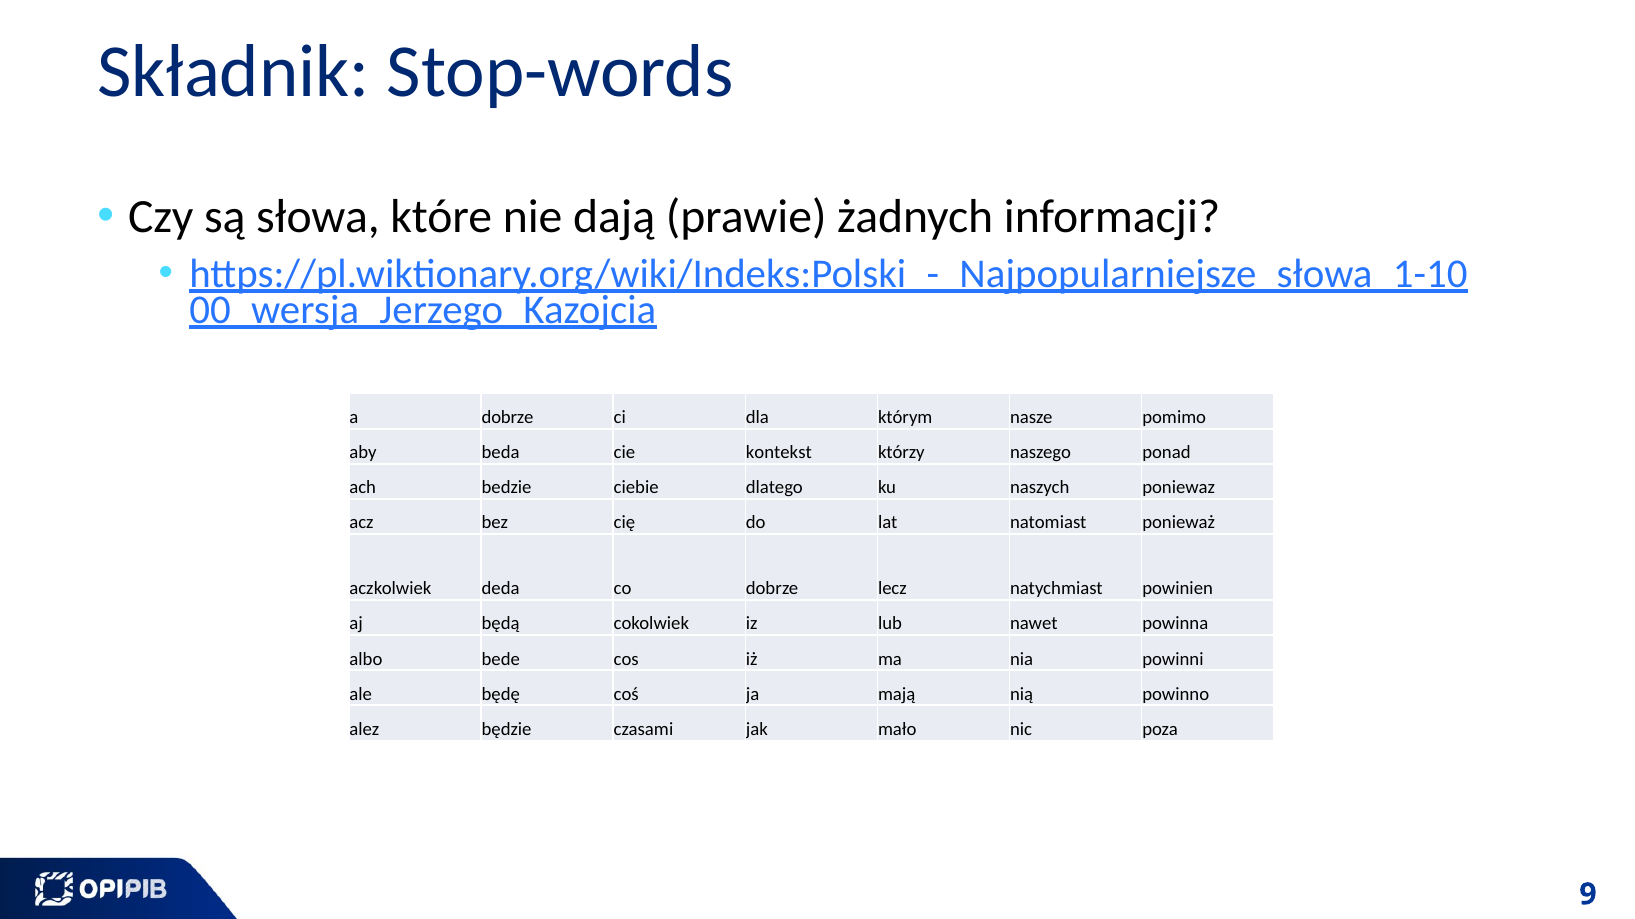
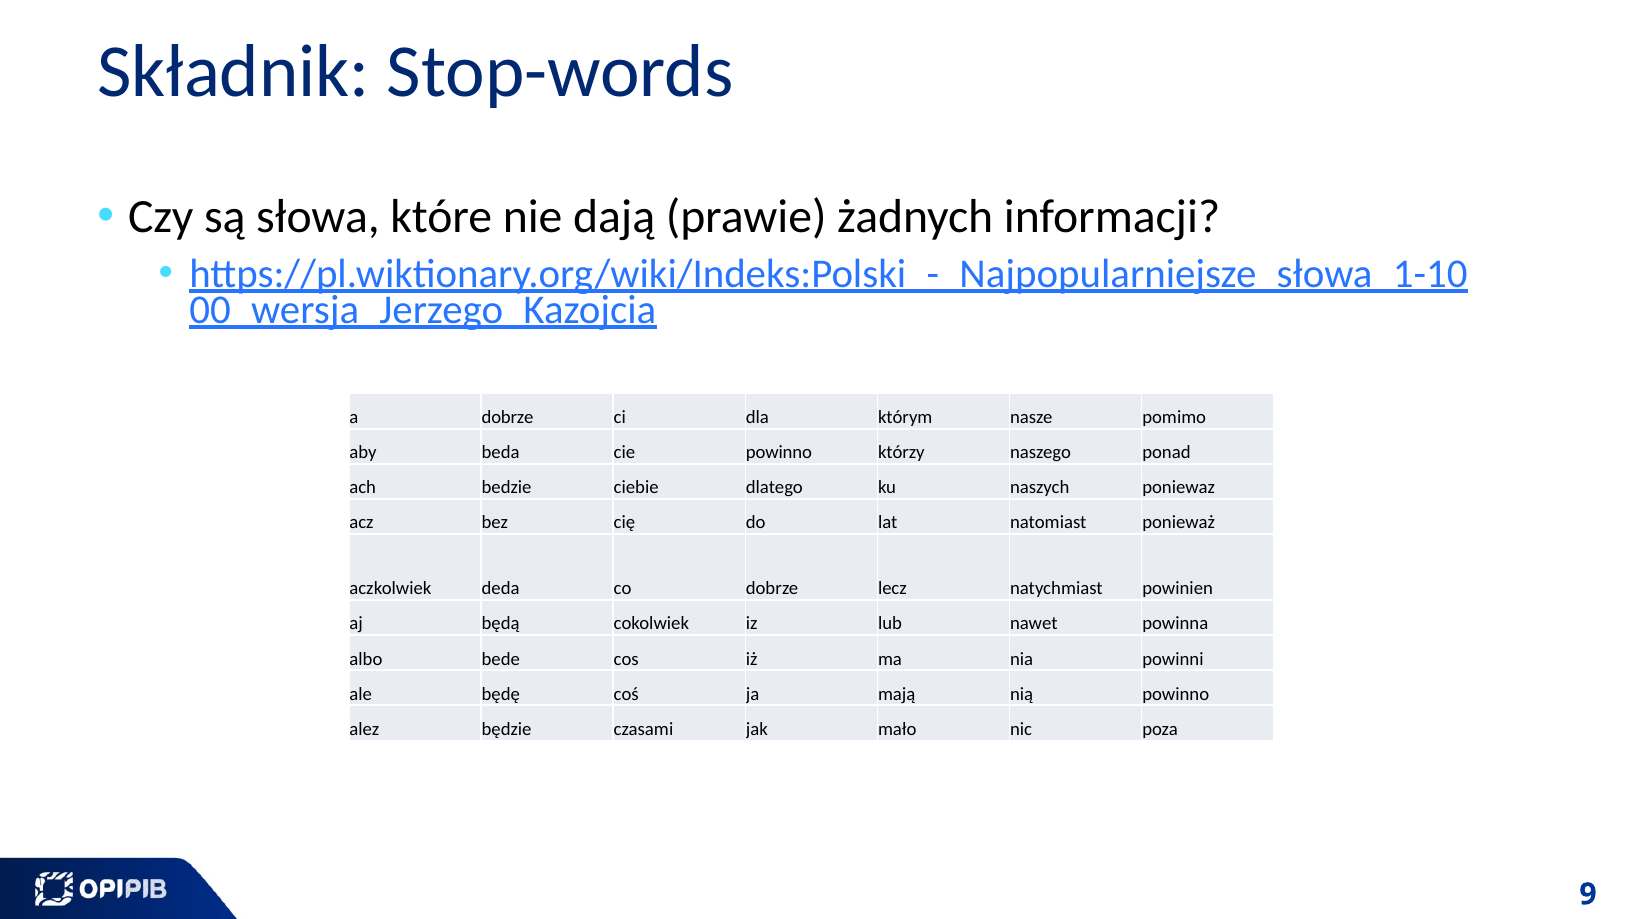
cie kontekst: kontekst -> powinno
